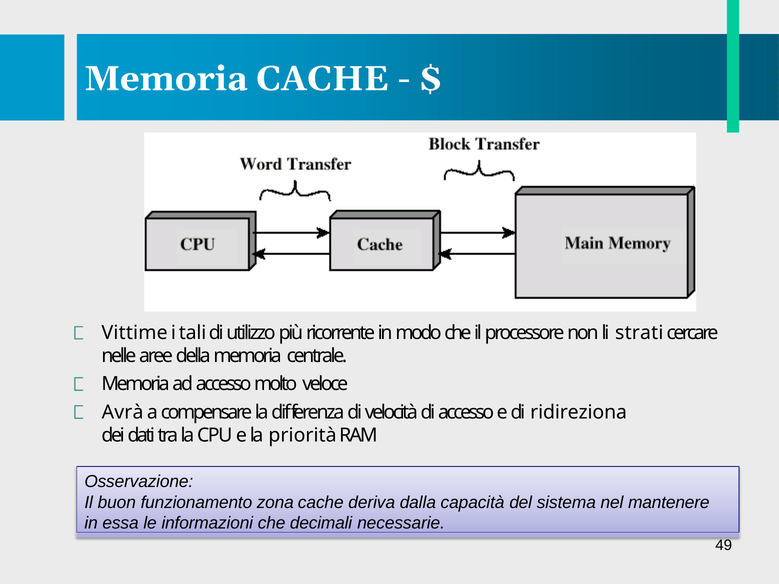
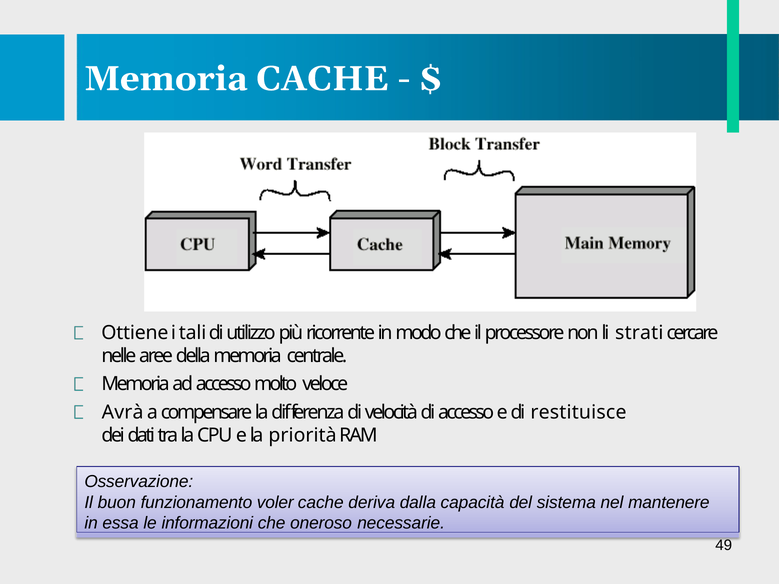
Vittime: Vittime -> Ottiene
ridireziona: ridireziona -> restituisce
zona: zona -> voler
decimali: decimali -> oneroso
